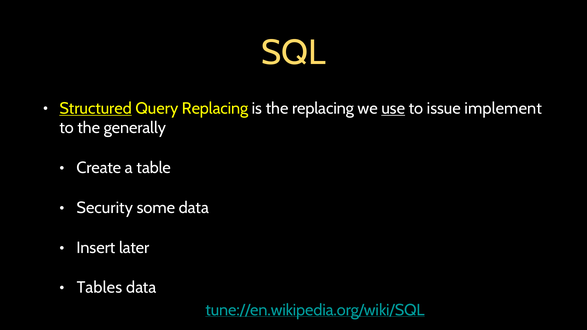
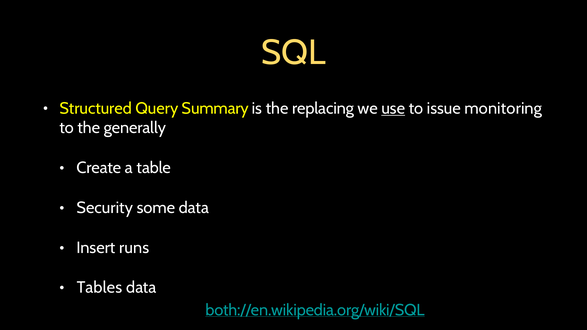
Structured underline: present -> none
Query Replacing: Replacing -> Summary
implement: implement -> monitoring
later: later -> runs
tune://en.wikipedia.org/wiki/SQL: tune://en.wikipedia.org/wiki/SQL -> both://en.wikipedia.org/wiki/SQL
